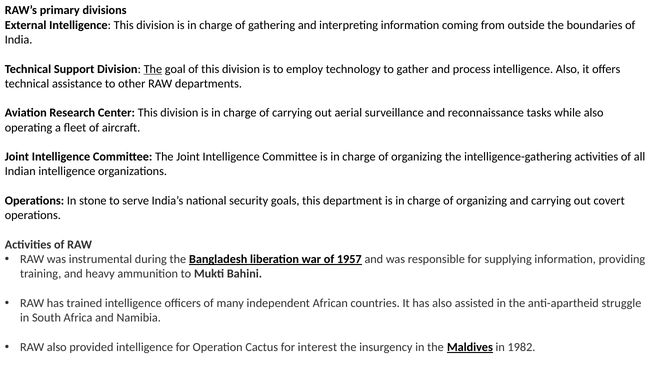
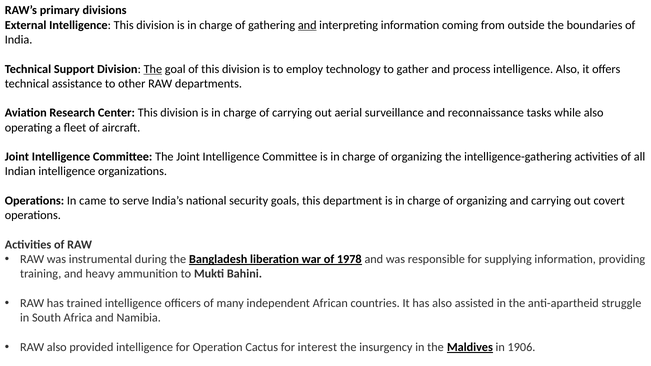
and at (307, 25) underline: none -> present
stone: stone -> came
1957: 1957 -> 1978
1982: 1982 -> 1906
